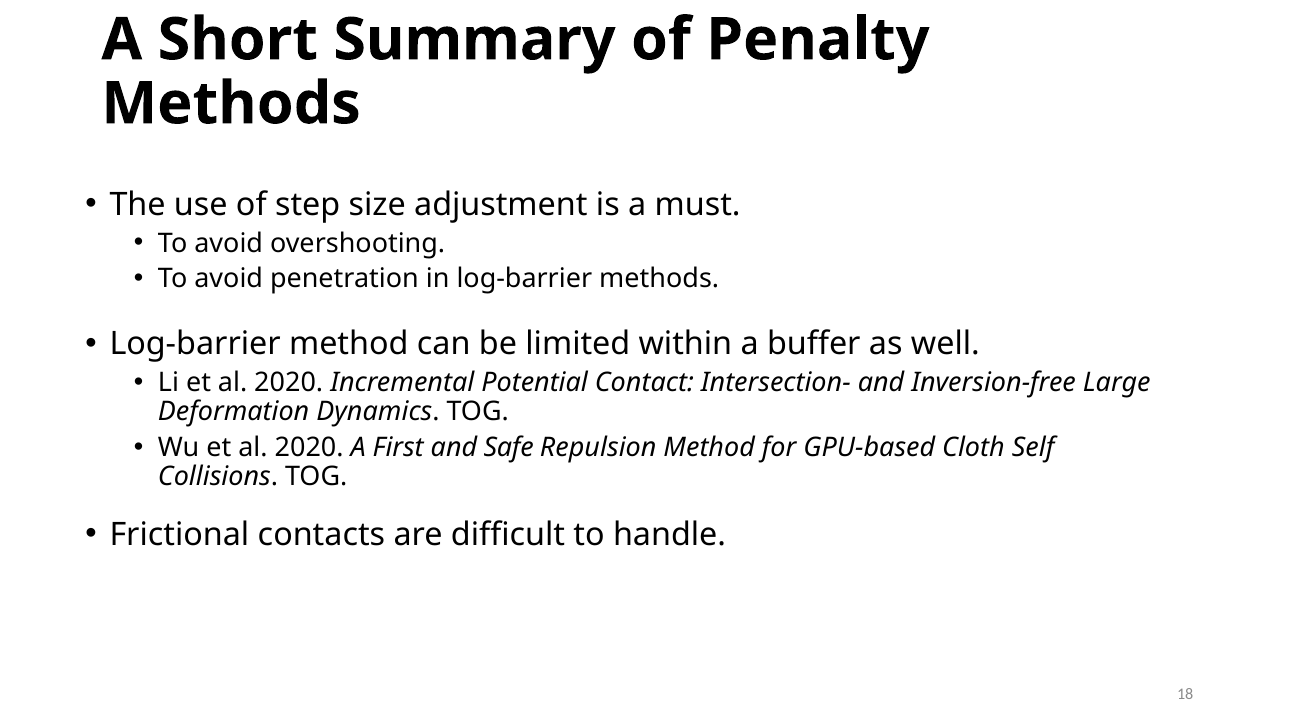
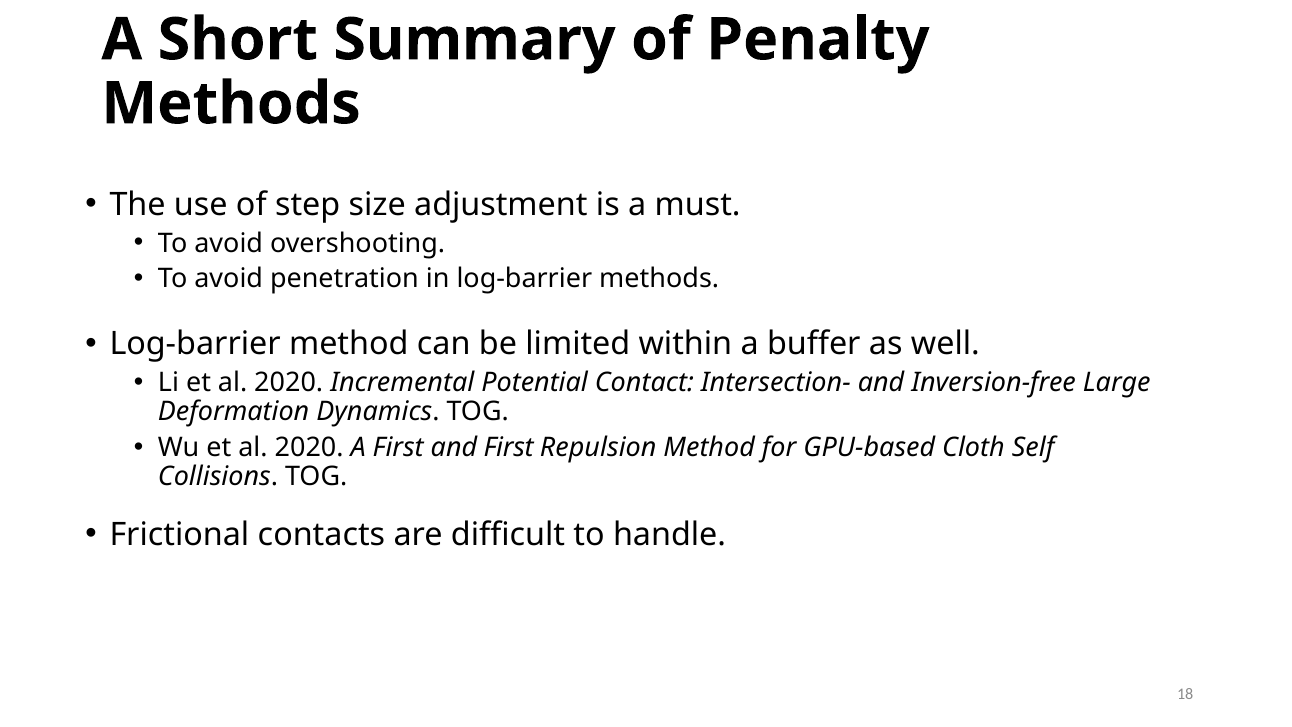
and Safe: Safe -> First
